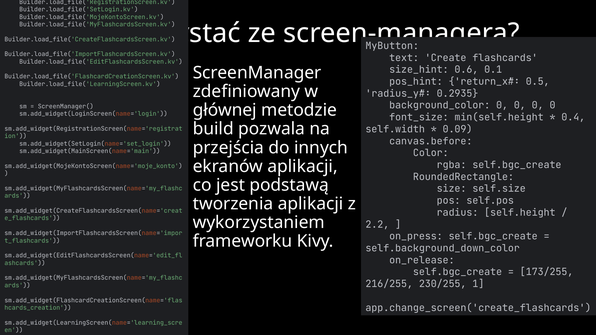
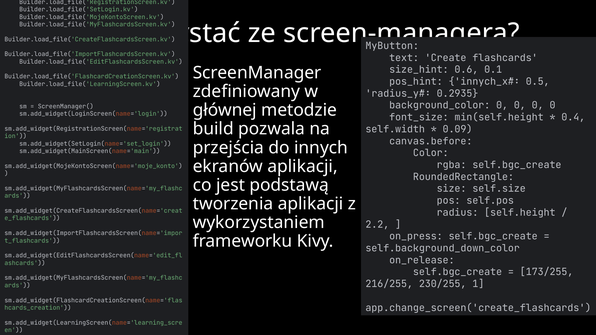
return_x: return_x -> innych_x
